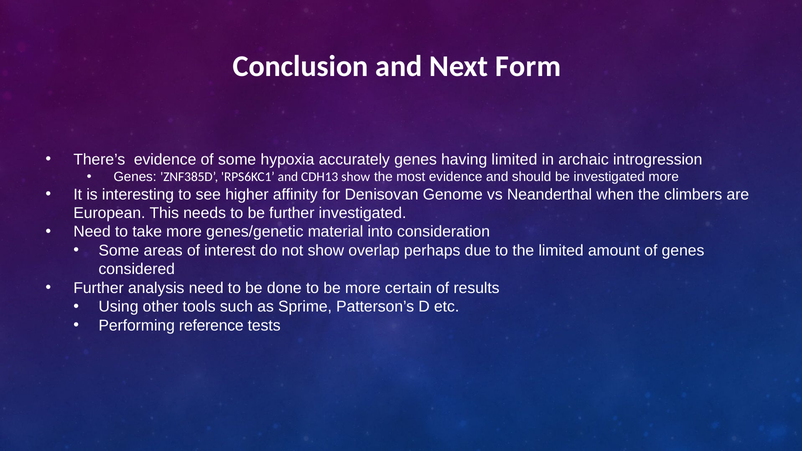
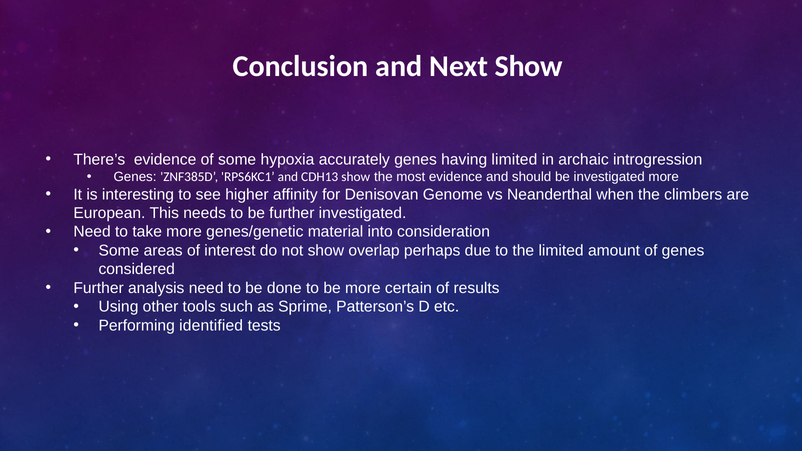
Next Form: Form -> Show
reference: reference -> identified
